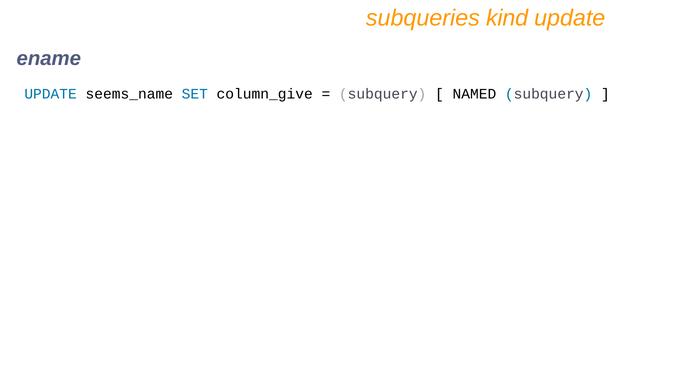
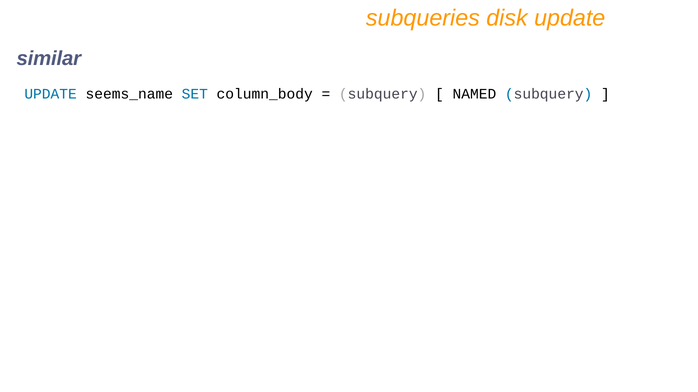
kind: kind -> disk
ename: ename -> similar
column_give: column_give -> column_body
